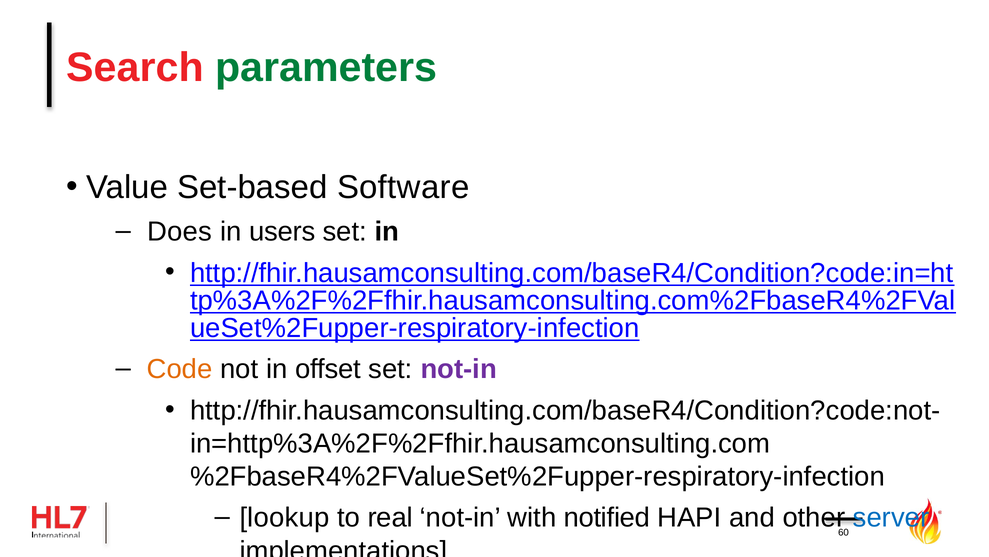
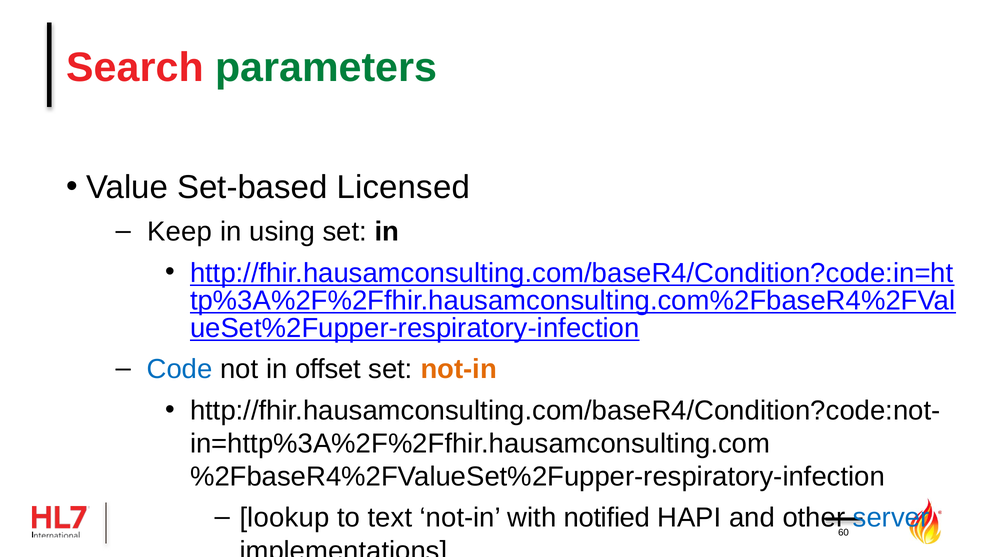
Software: Software -> Licensed
Does: Does -> Keep
users: users -> using
Code colour: orange -> blue
not-in at (459, 369) colour: purple -> orange
real: real -> text
